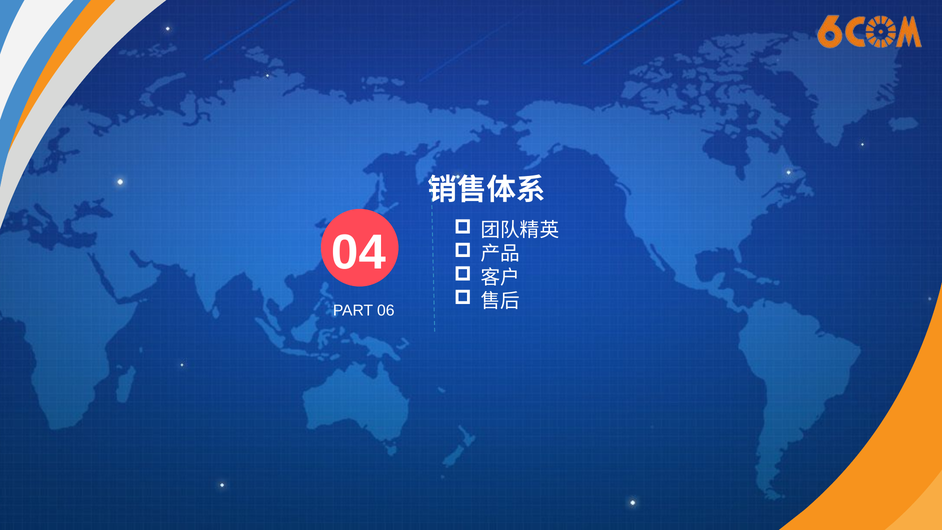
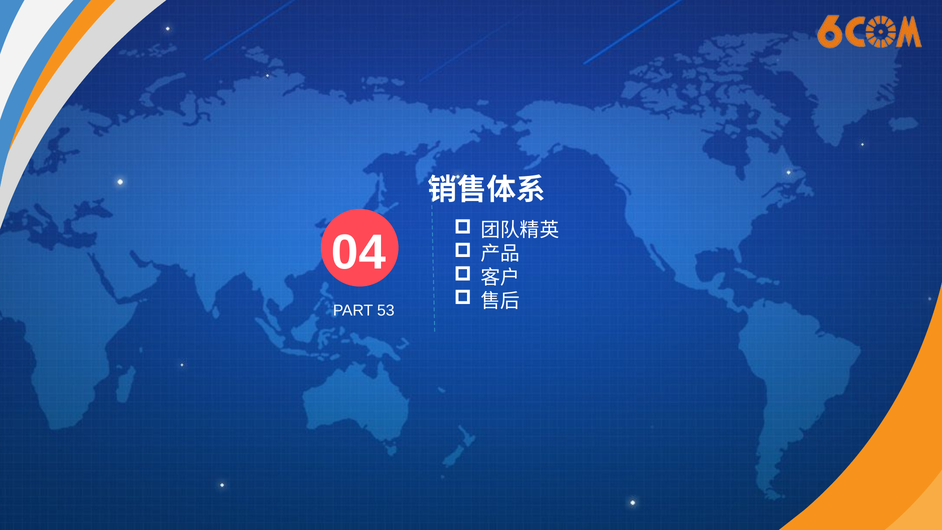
06: 06 -> 53
